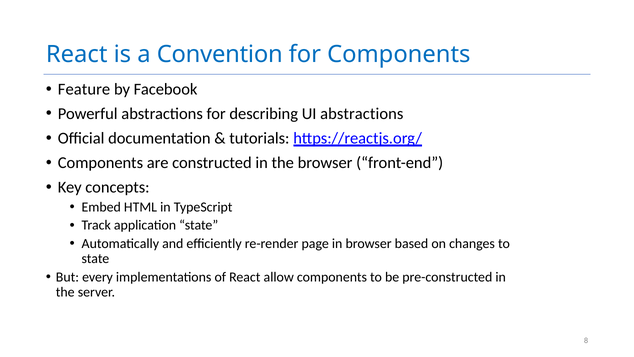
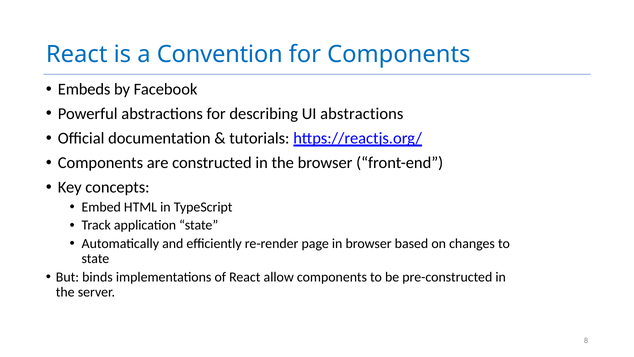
Feature: Feature -> Embeds
every: every -> binds
